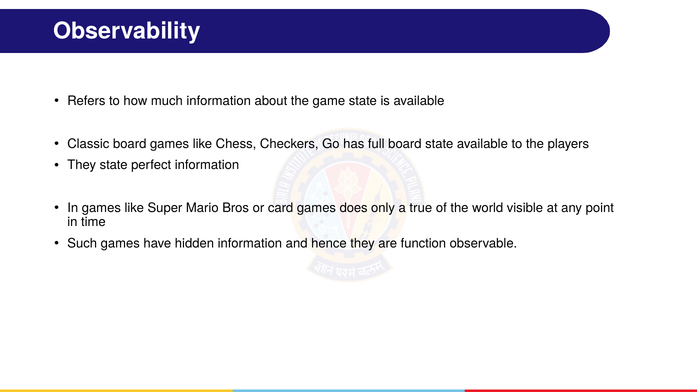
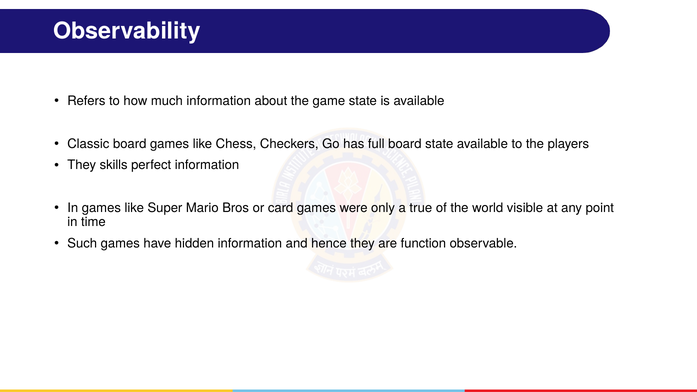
They state: state -> skills
does: does -> were
